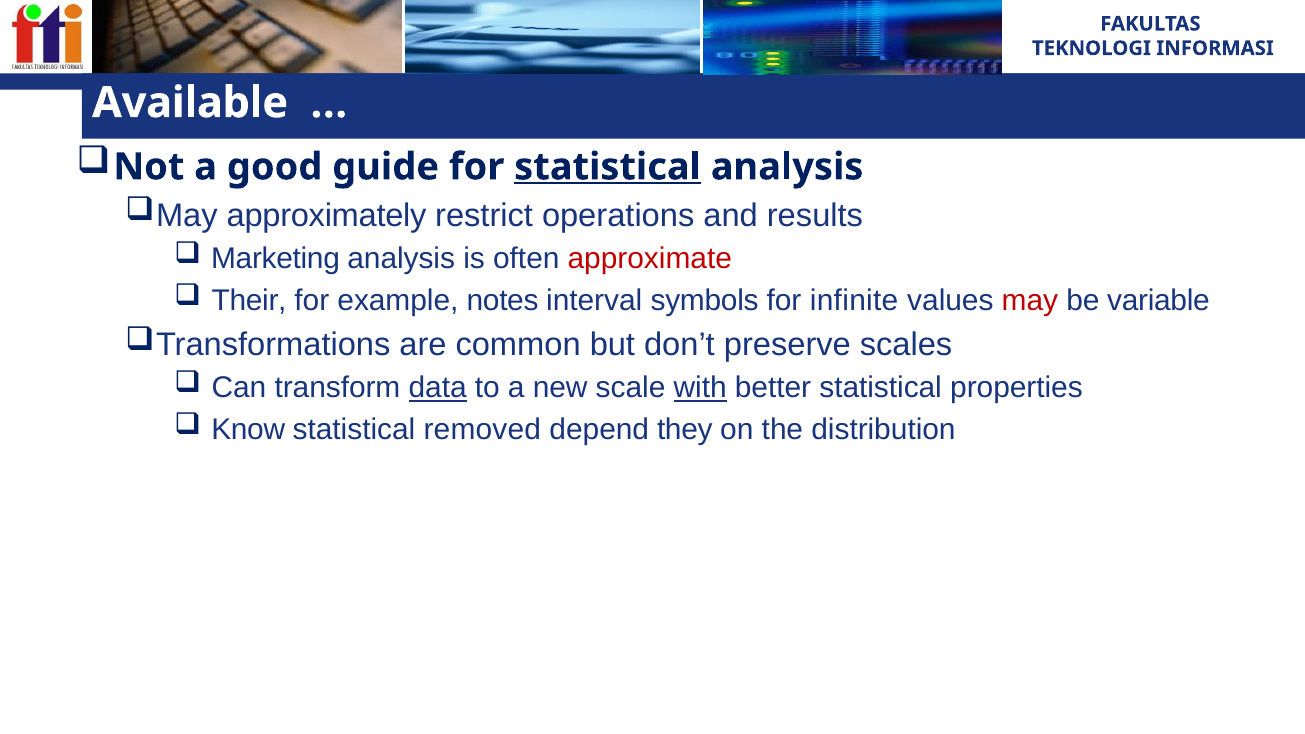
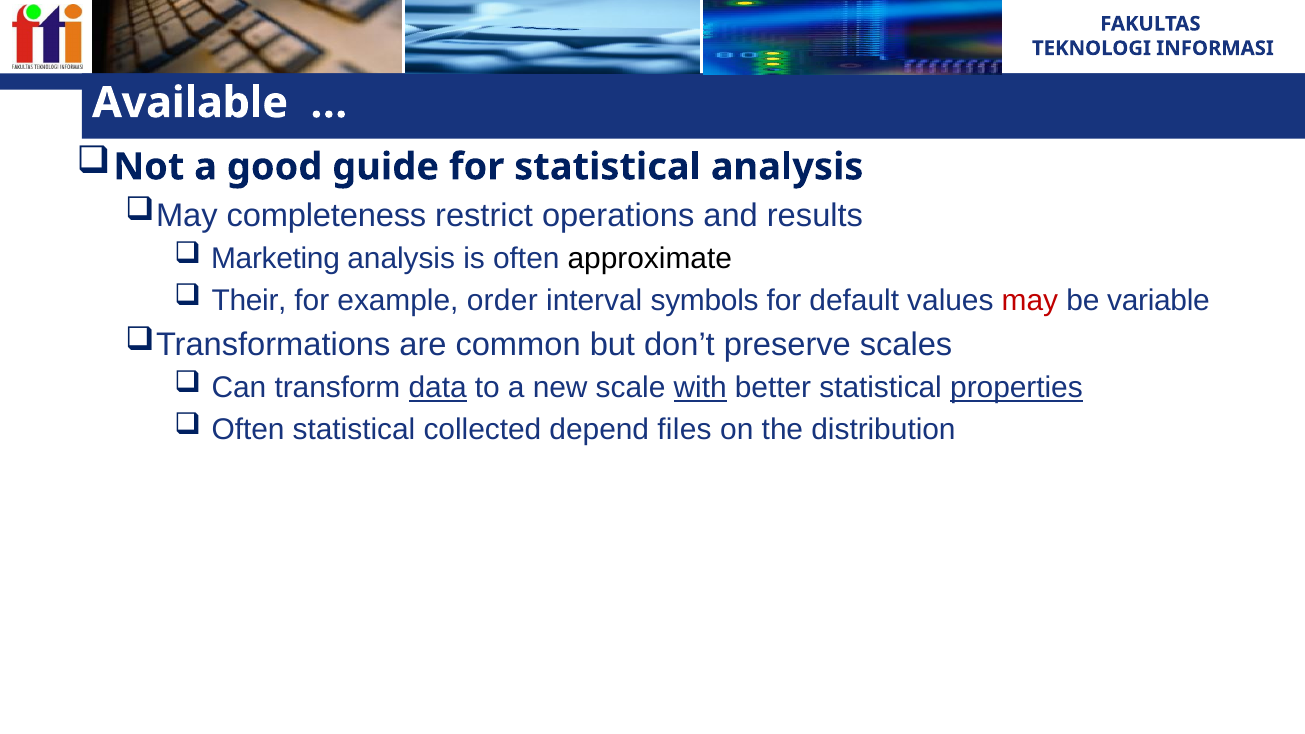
statistical at (608, 167) underline: present -> none
approximately: approximately -> completeness
approximate colour: red -> black
notes: notes -> order
infinite: infinite -> default
properties underline: none -> present
Know at (248, 430): Know -> Often
removed: removed -> collected
they: they -> files
